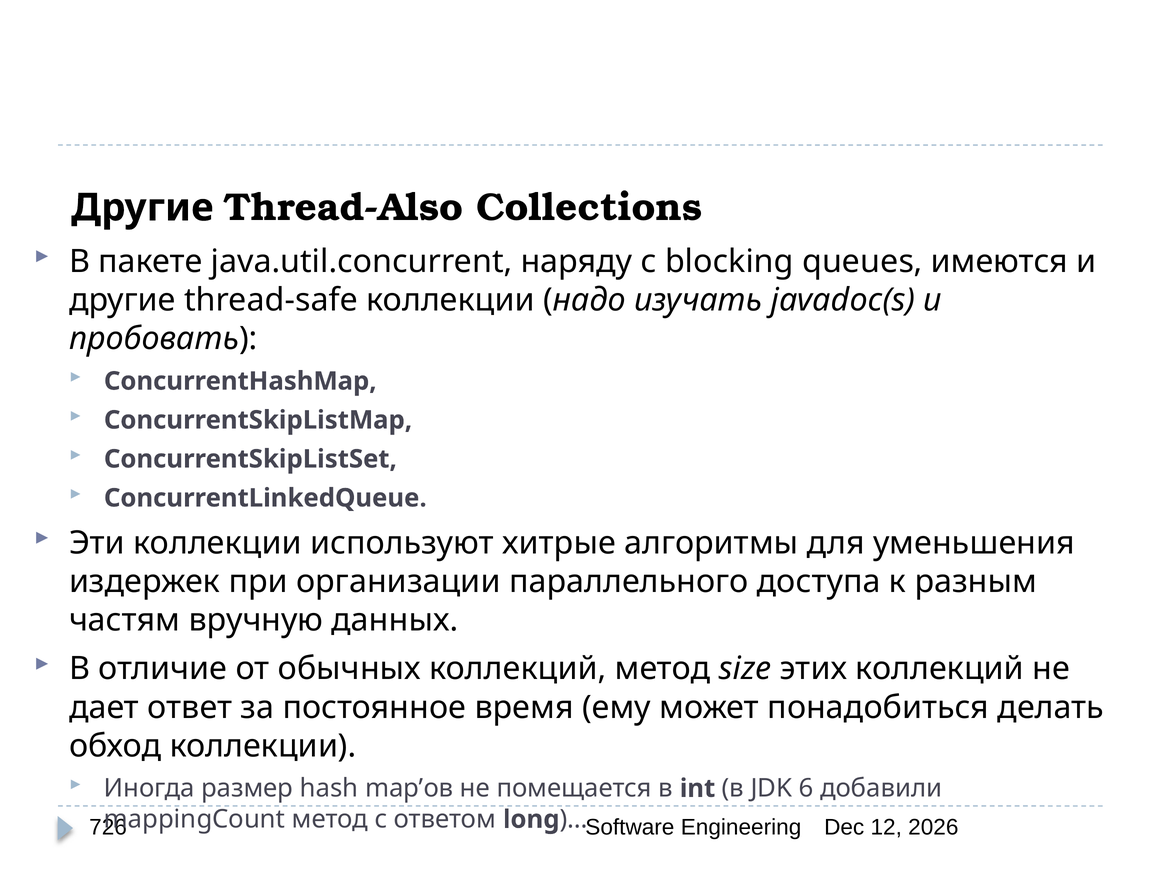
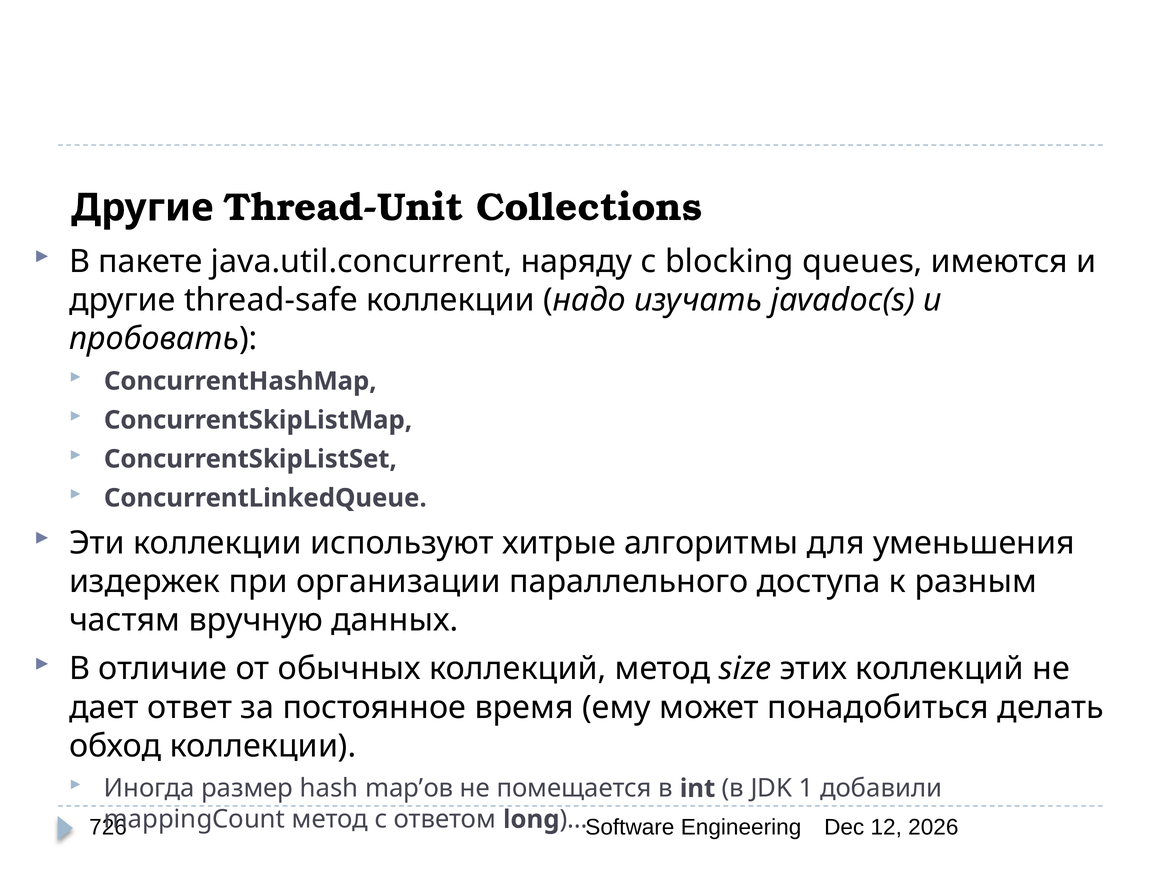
Thread-Also: Thread-Also -> Thread-Unit
6: 6 -> 1
